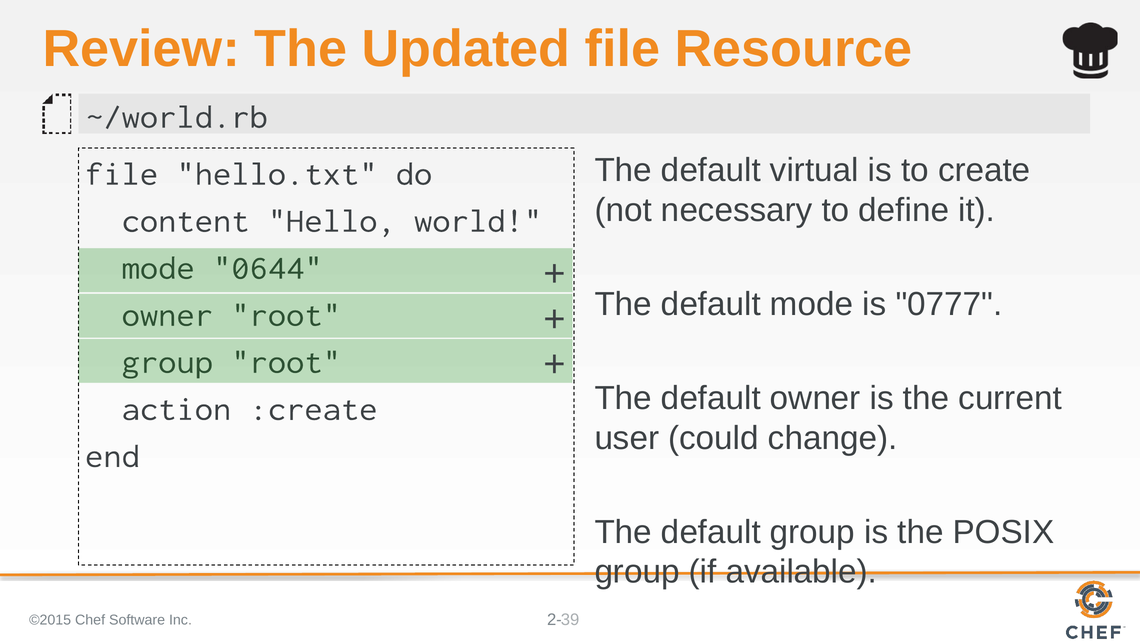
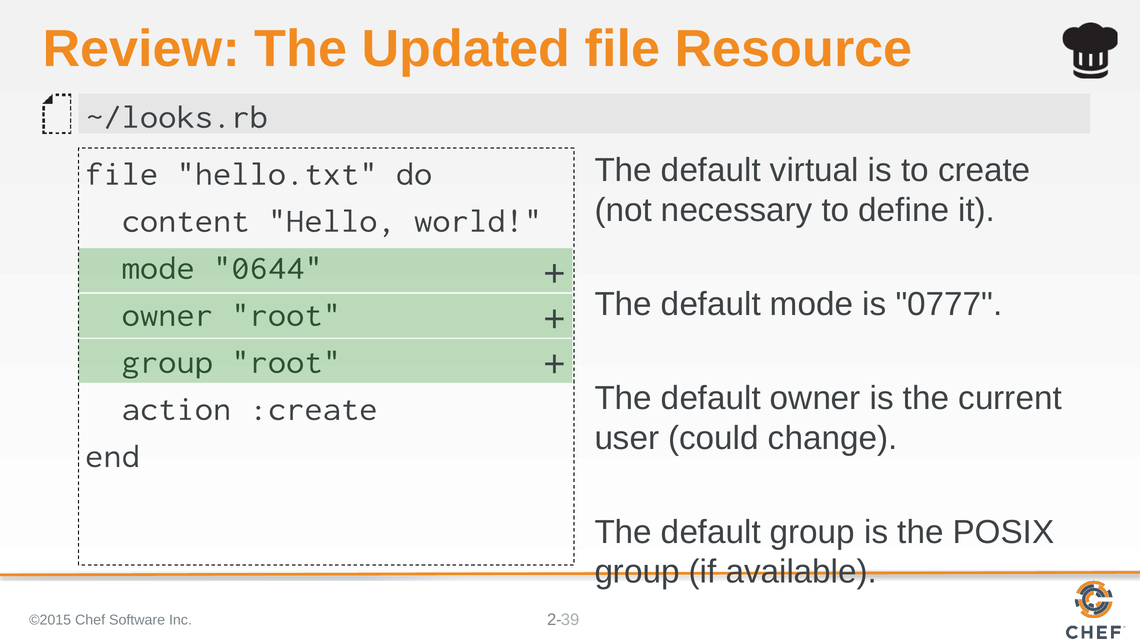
~/world.rb: ~/world.rb -> ~/looks.rb
